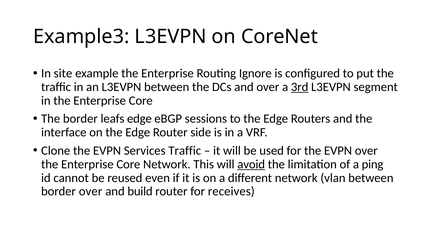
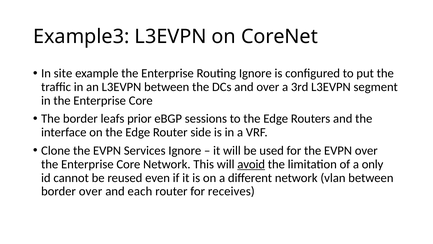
3rd underline: present -> none
leafs edge: edge -> prior
Services Traffic: Traffic -> Ignore
ping: ping -> only
build: build -> each
